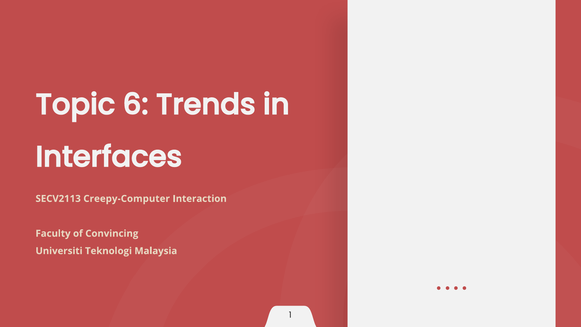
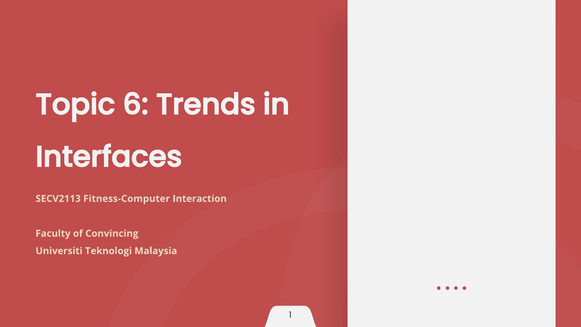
Creepy-Computer: Creepy-Computer -> Fitness-Computer
